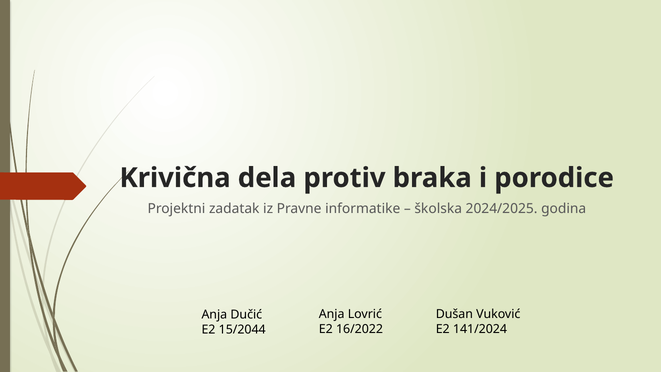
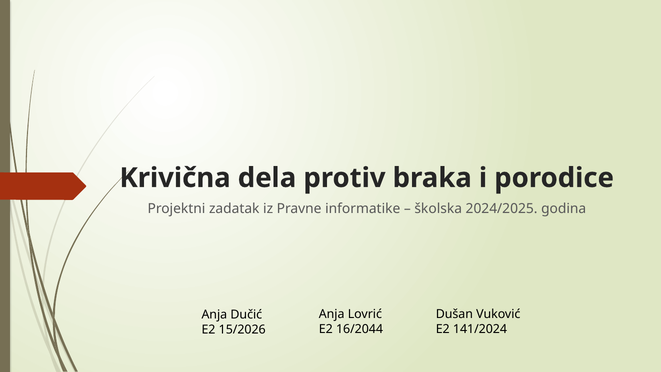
16/2022: 16/2022 -> 16/2044
15/2044: 15/2044 -> 15/2026
